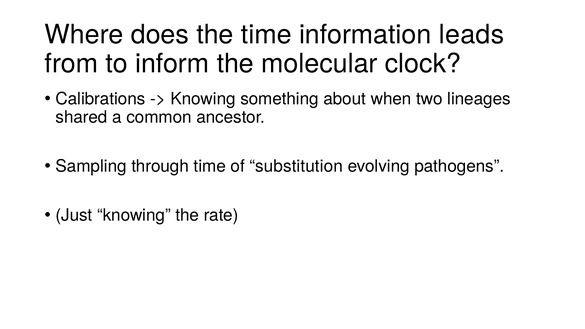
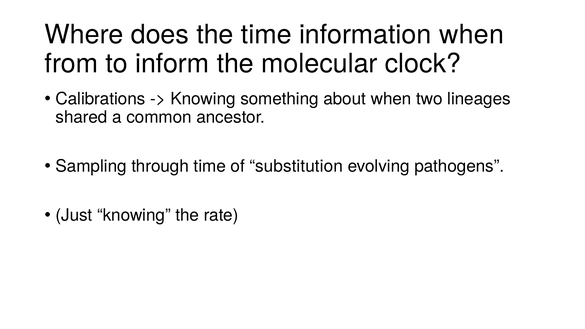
information leads: leads -> when
